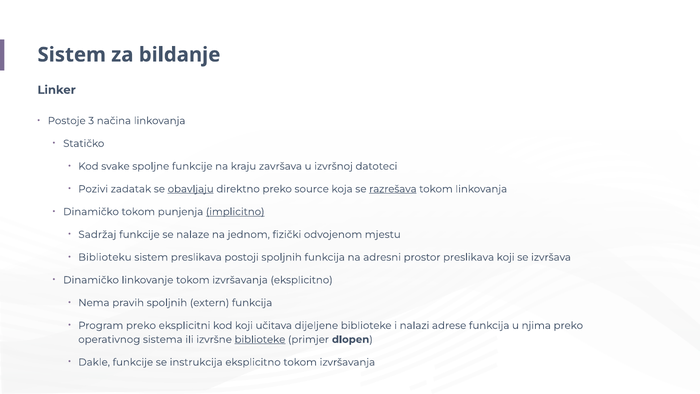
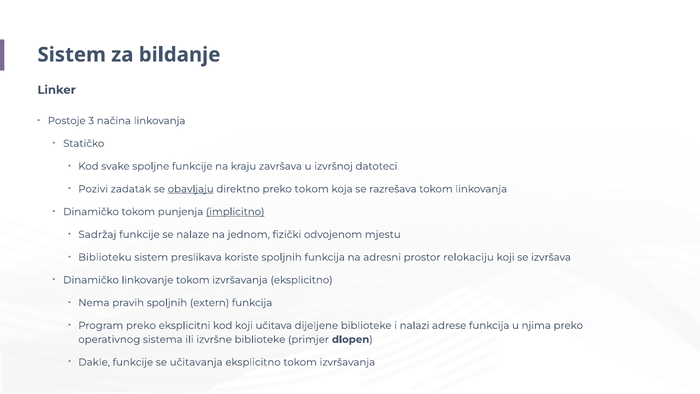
preko source: source -> tokom
razrešava underline: present -> none
postoji: postoji -> koriste
prostor preslikava: preslikava -> relokaciju
biblioteke at (260, 339) underline: present -> none
instrukcija: instrukcija -> učitavanja
